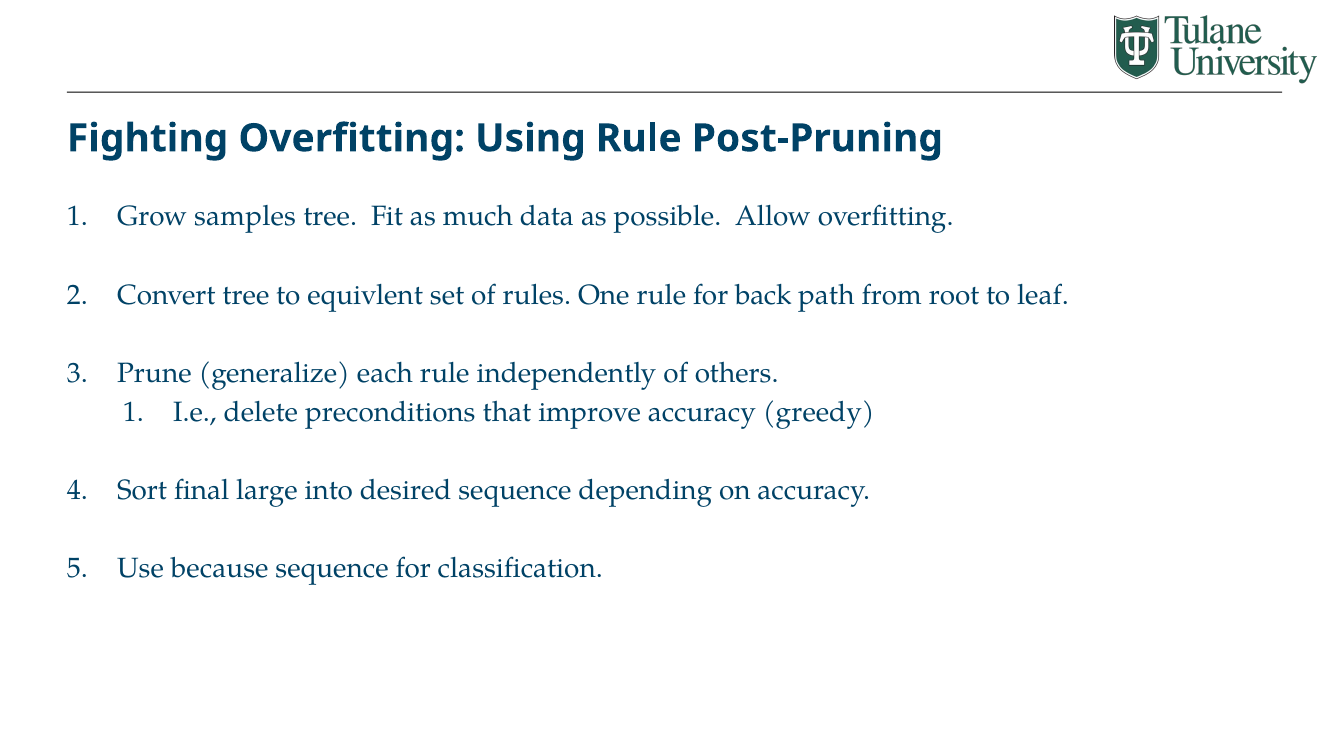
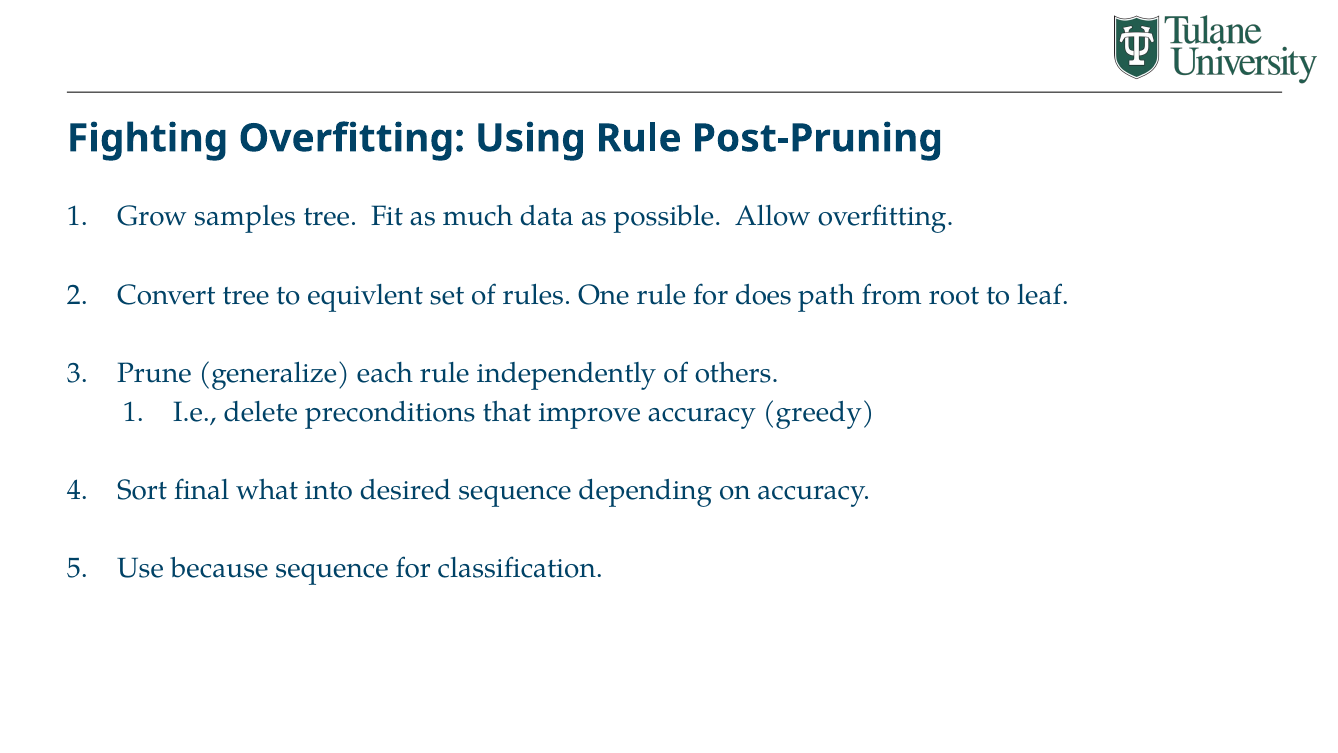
back: back -> does
large: large -> what
